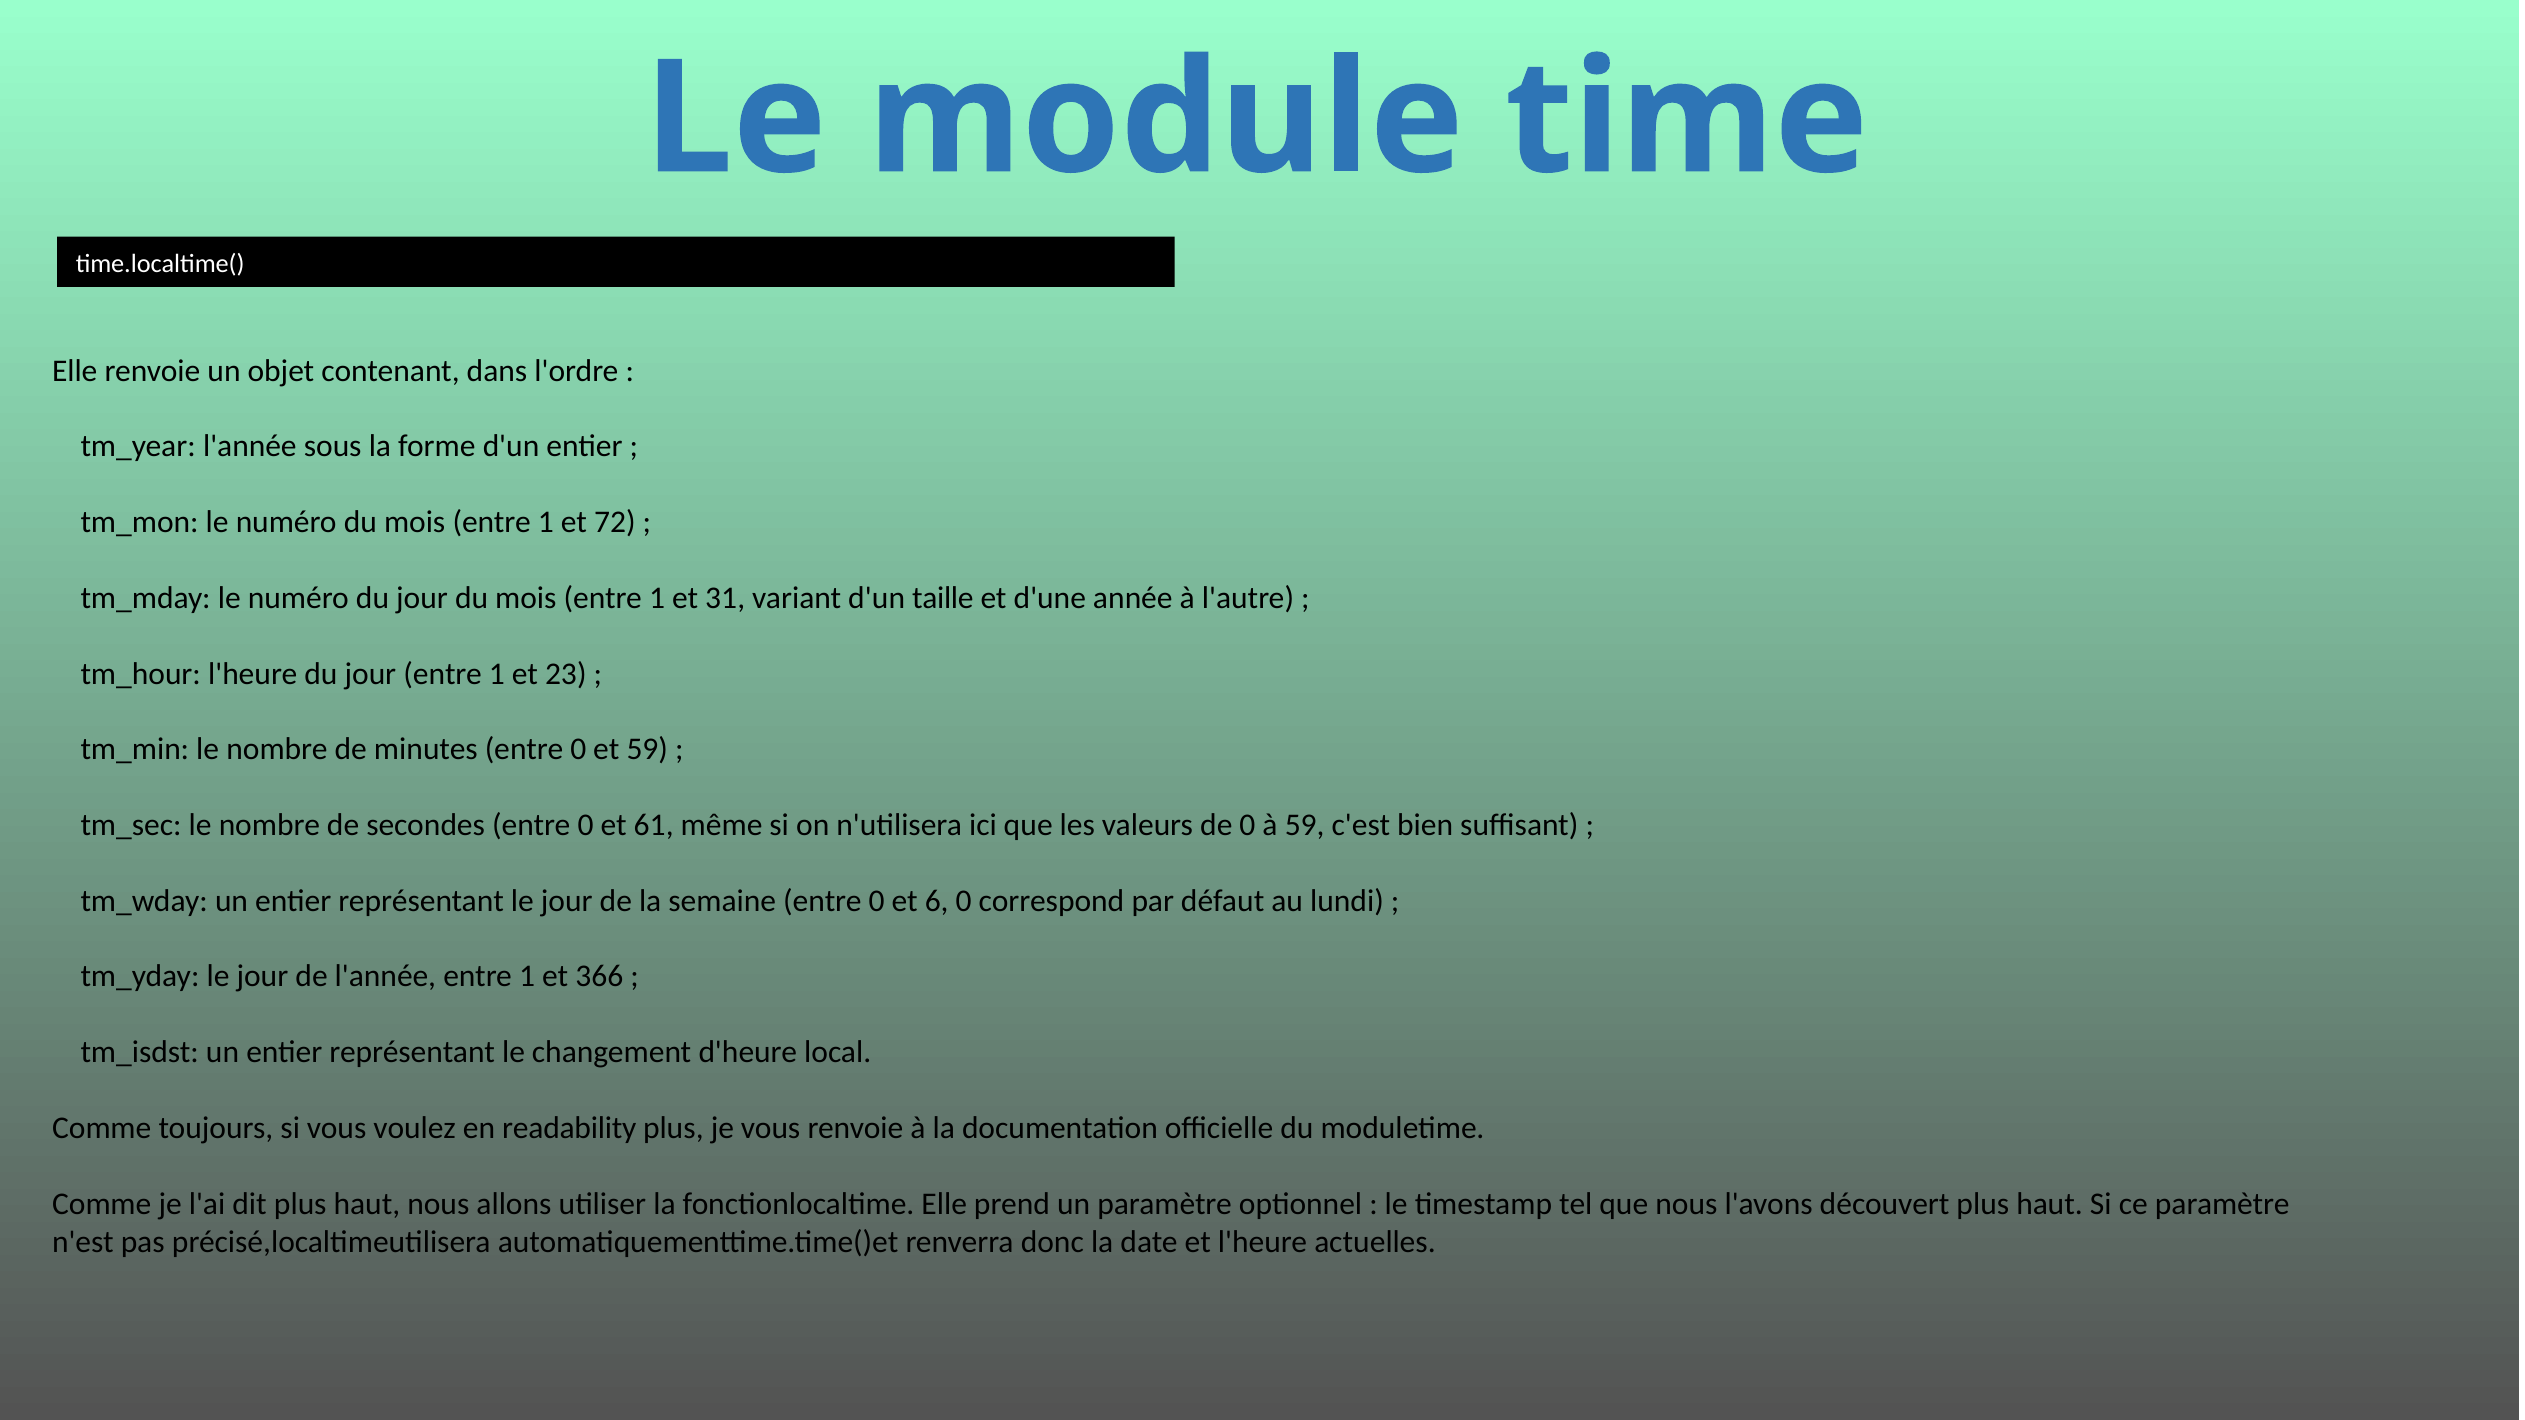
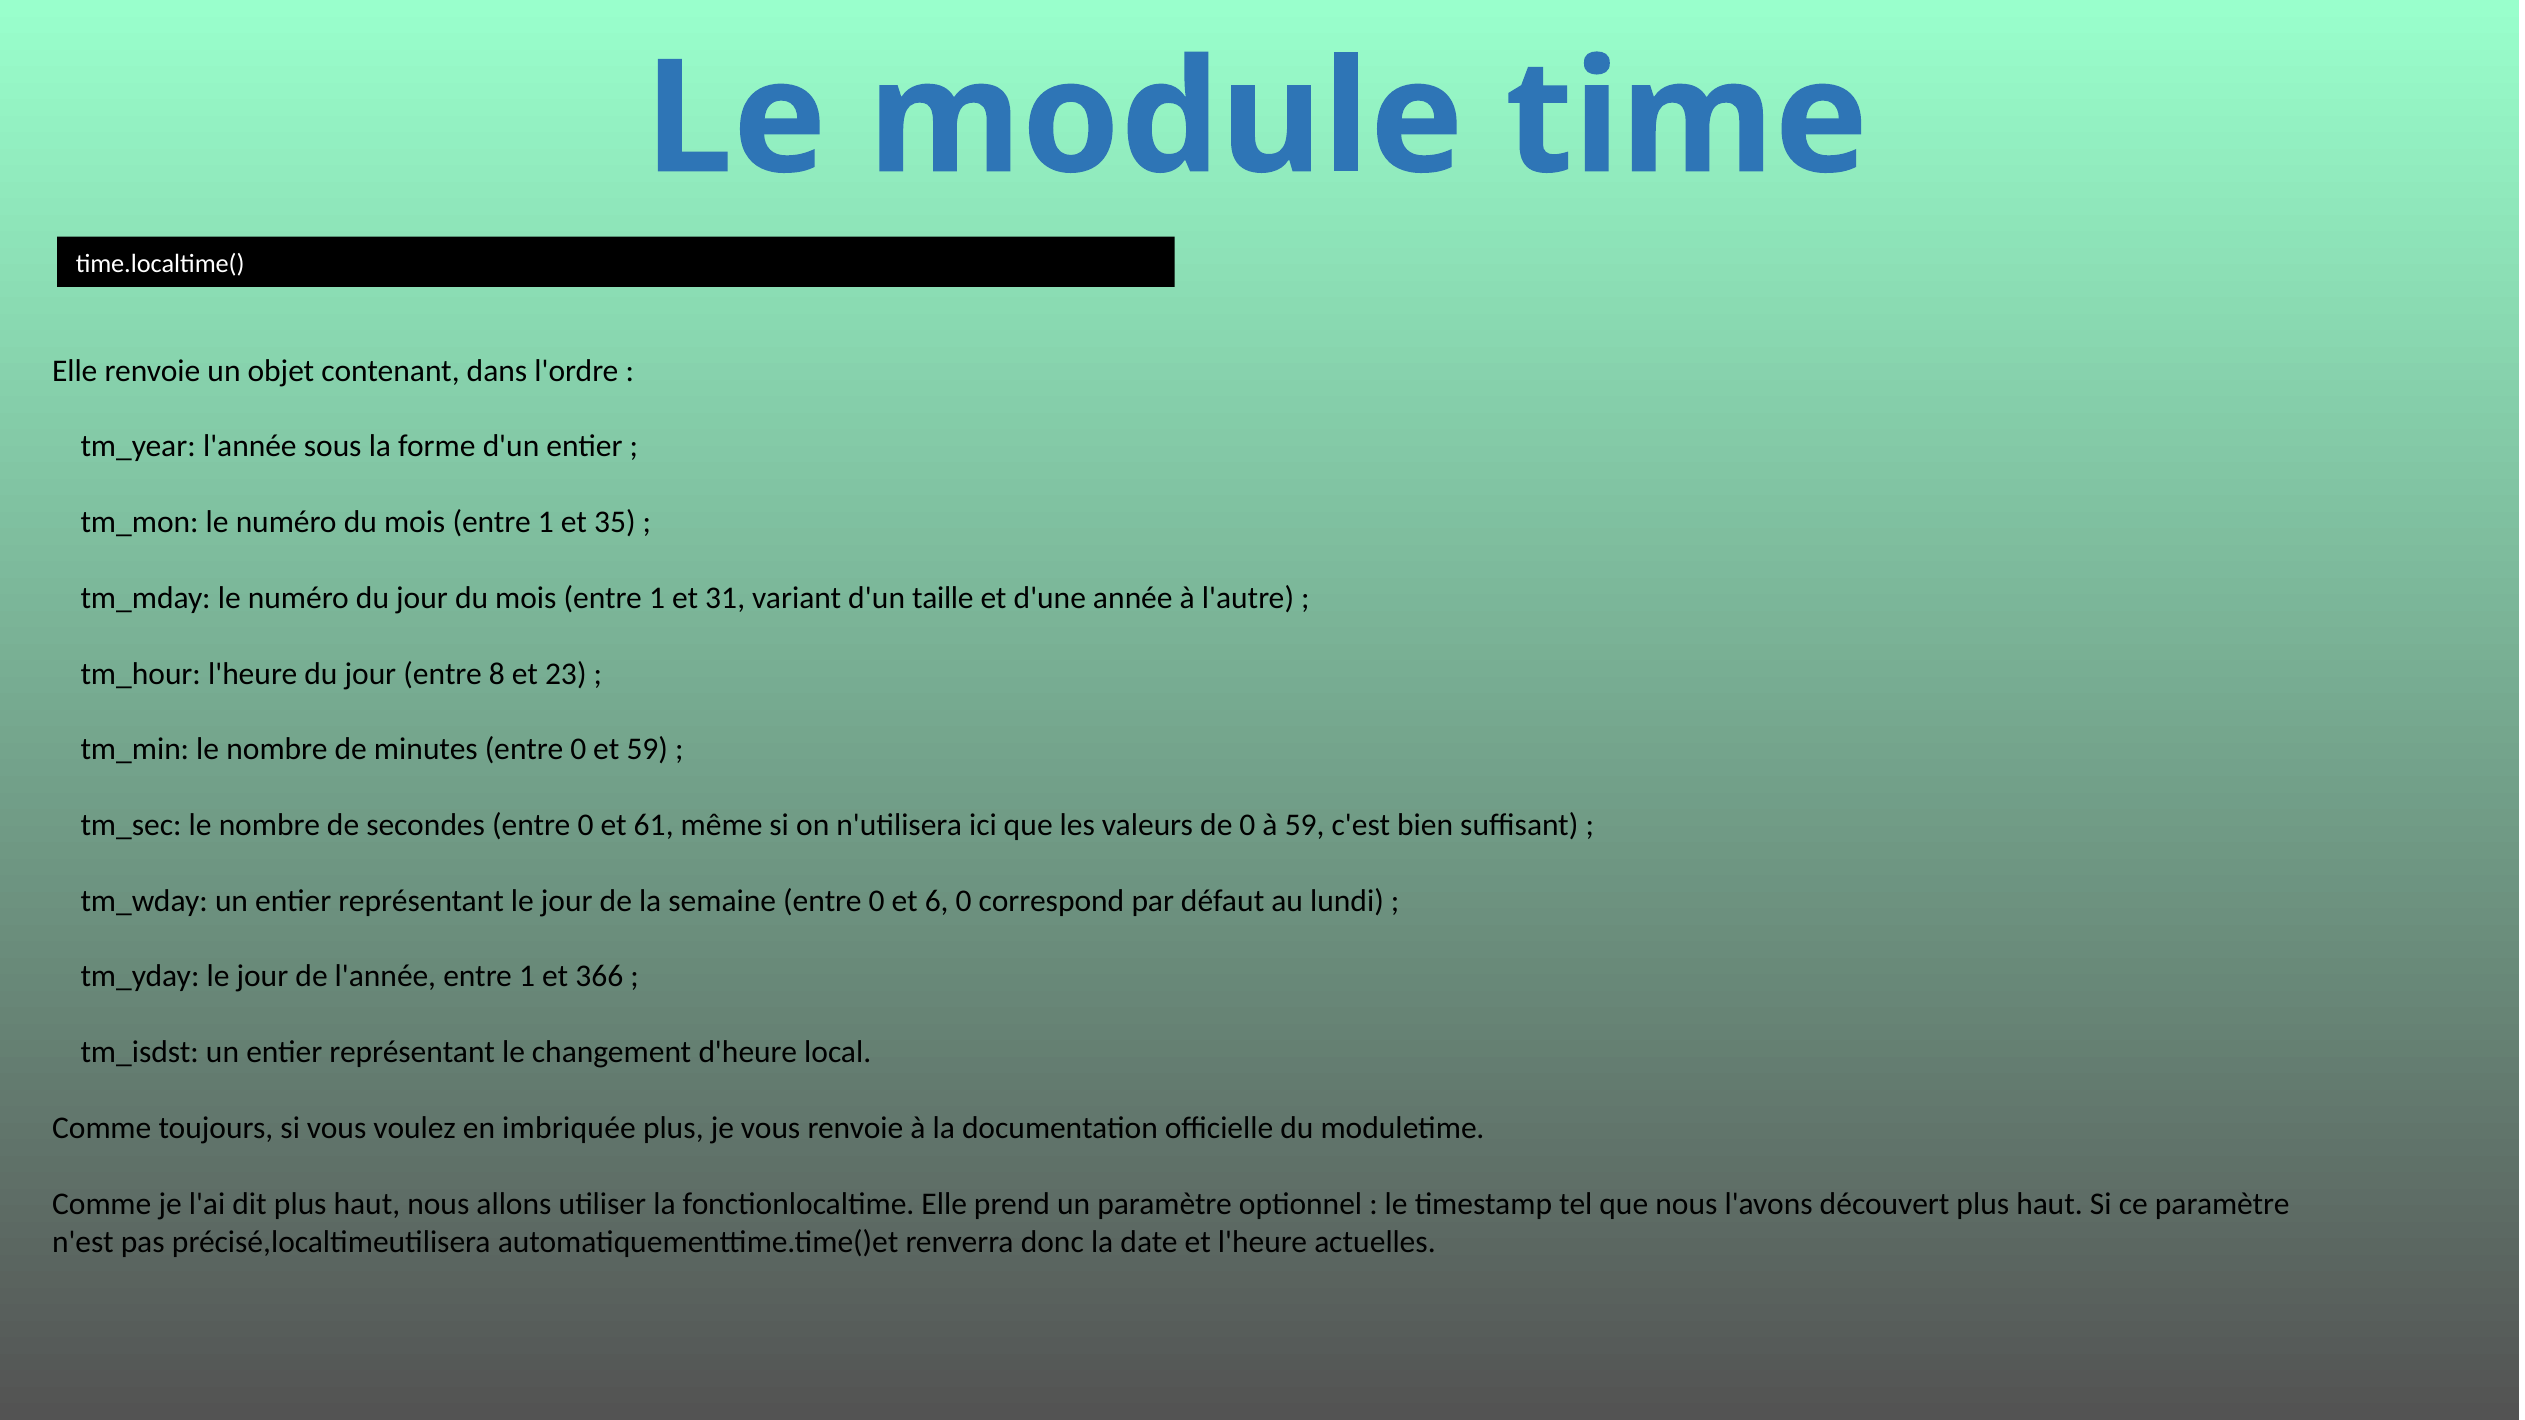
72: 72 -> 35
jour entre 1: 1 -> 8
readability: readability -> imbriquée
